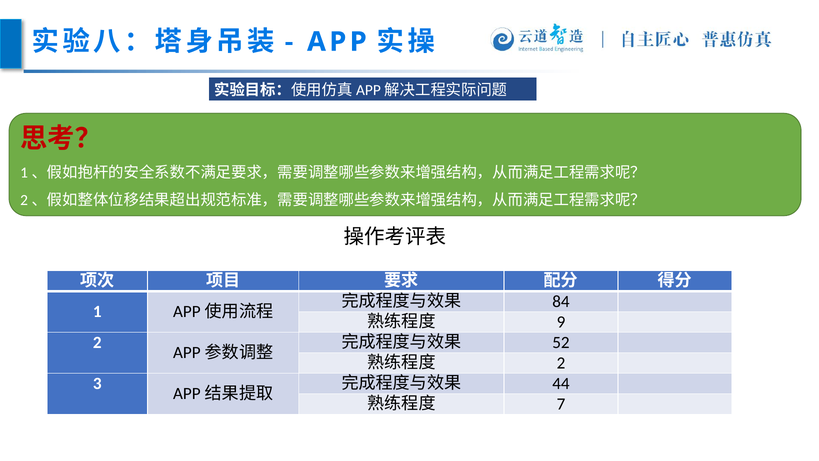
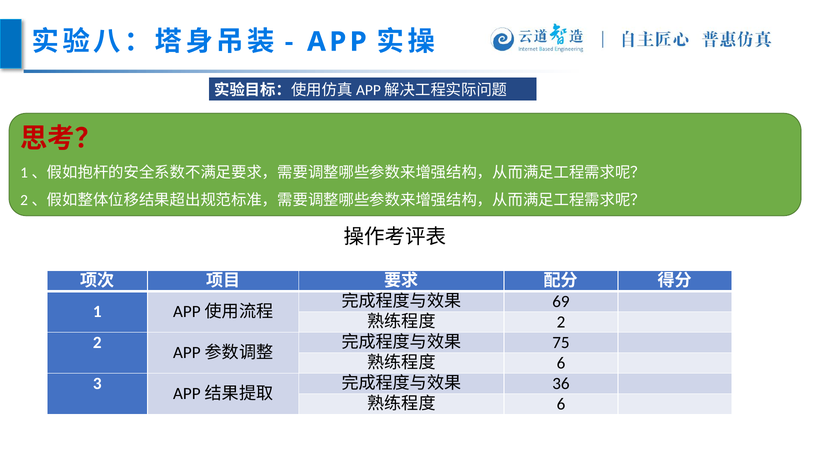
84: 84 -> 69
9 at (561, 322): 9 -> 2
52: 52 -> 75
2 at (561, 363): 2 -> 6
44: 44 -> 36
7 at (561, 404): 7 -> 6
